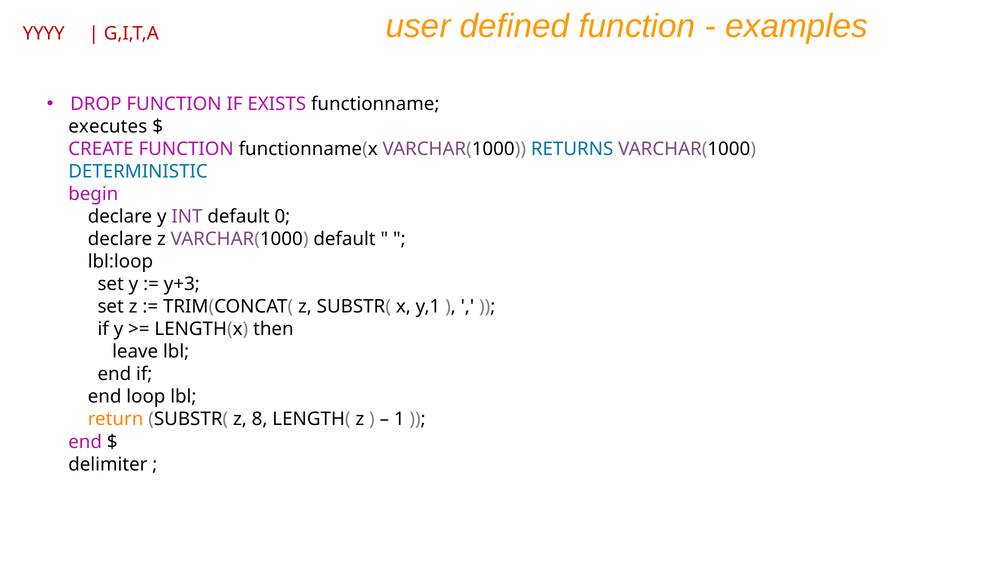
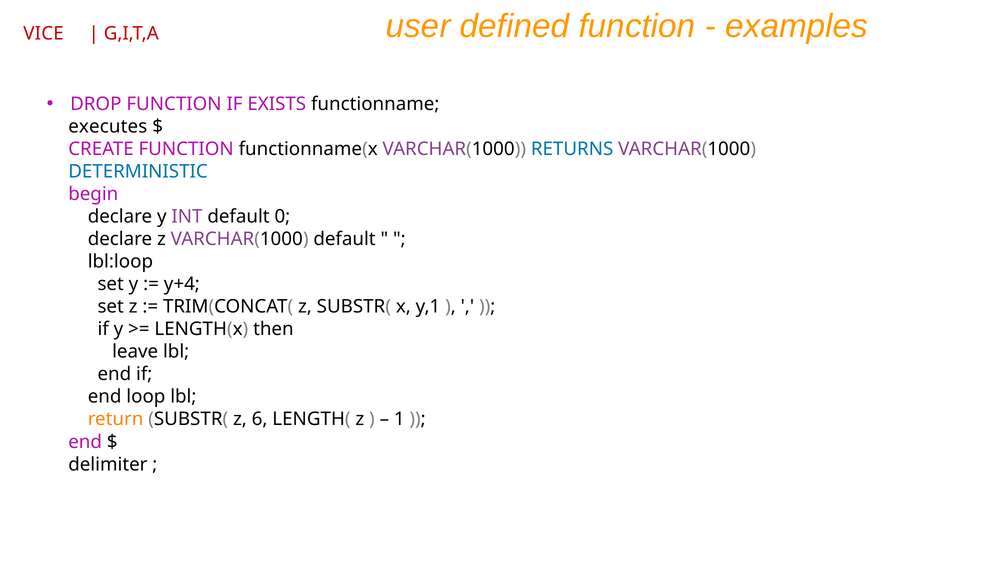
YYYY: YYYY -> VICE
y+3: y+3 -> y+4
8: 8 -> 6
